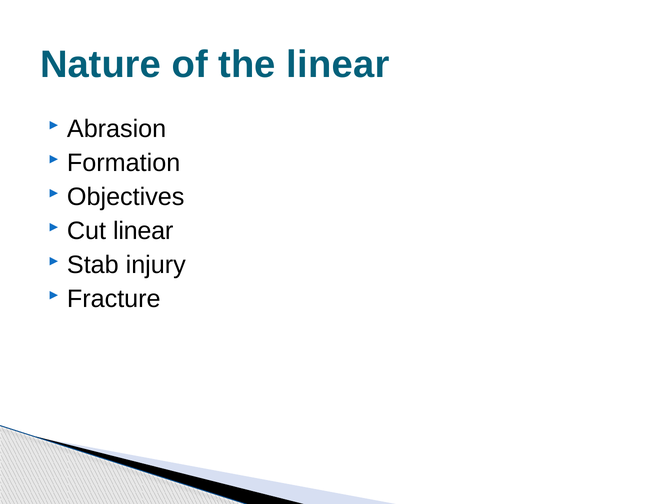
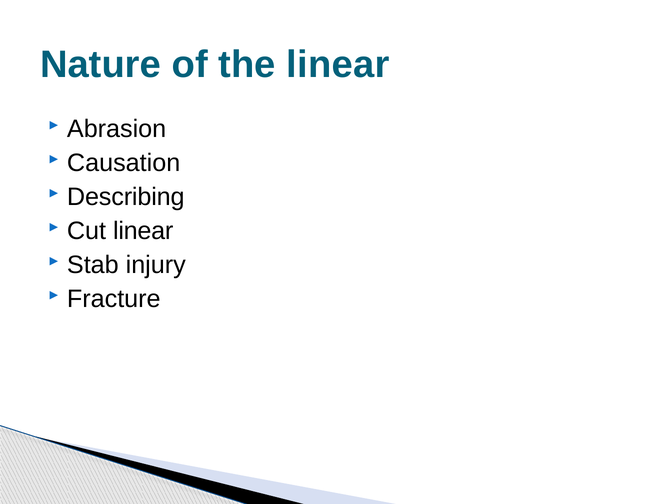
Formation: Formation -> Causation
Objectives: Objectives -> Describing
